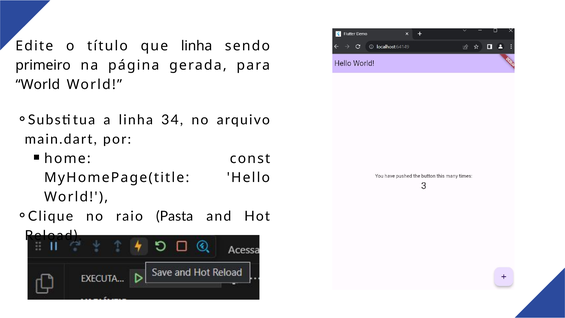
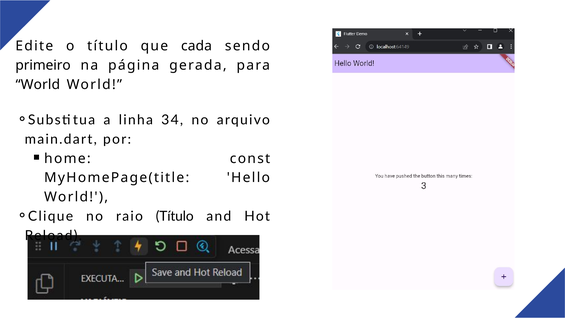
que linha: linha -> cada
raio Pasta: Pasta -> Título
